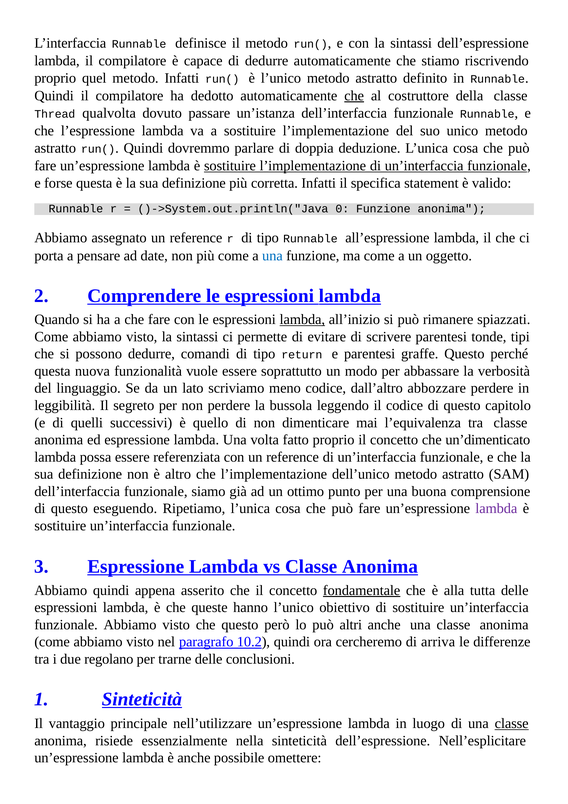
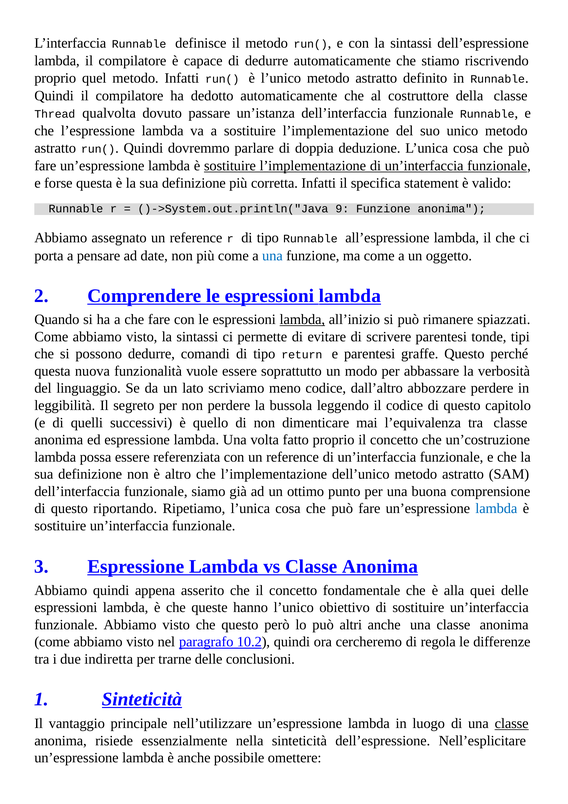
che at (354, 96) underline: present -> none
0: 0 -> 9
un’dimenticato: un’dimenticato -> un’costruzione
eseguendo: eseguendo -> riportando
lambda at (496, 508) colour: purple -> blue
fondamentale underline: present -> none
tutta: tutta -> quei
arriva: arriva -> regola
regolano: regolano -> indiretta
